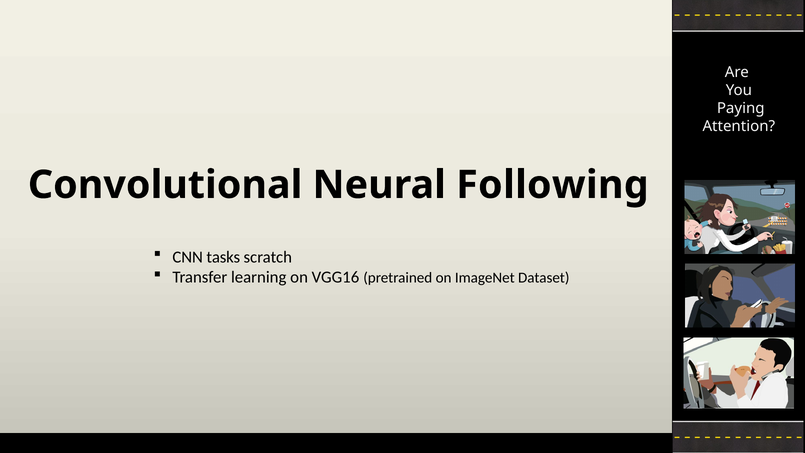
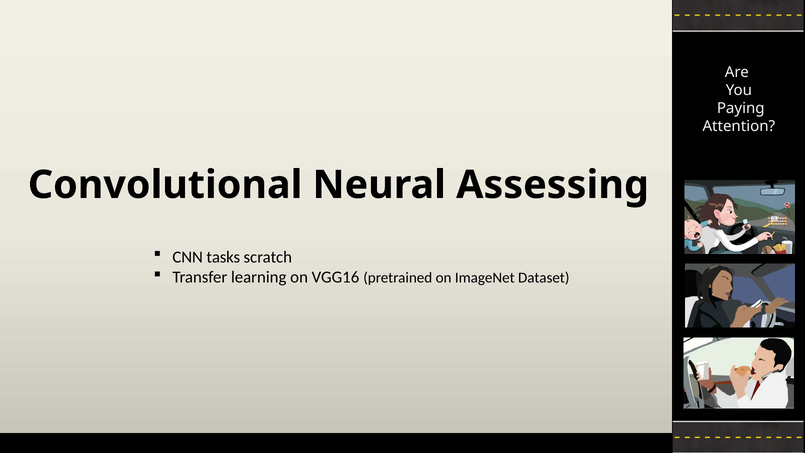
Following: Following -> Assessing
